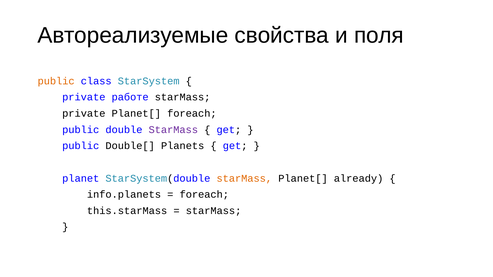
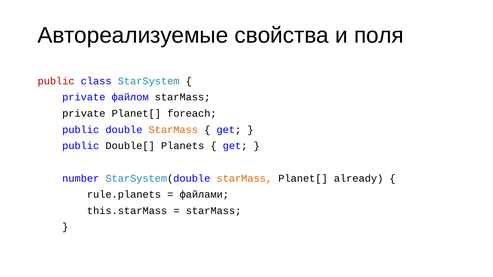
public at (56, 81) colour: orange -> red
работе: работе -> файлом
StarMass at (173, 130) colour: purple -> orange
planet: planet -> number
info.planets: info.planets -> rule.planets
foreach at (204, 195): foreach -> файлами
